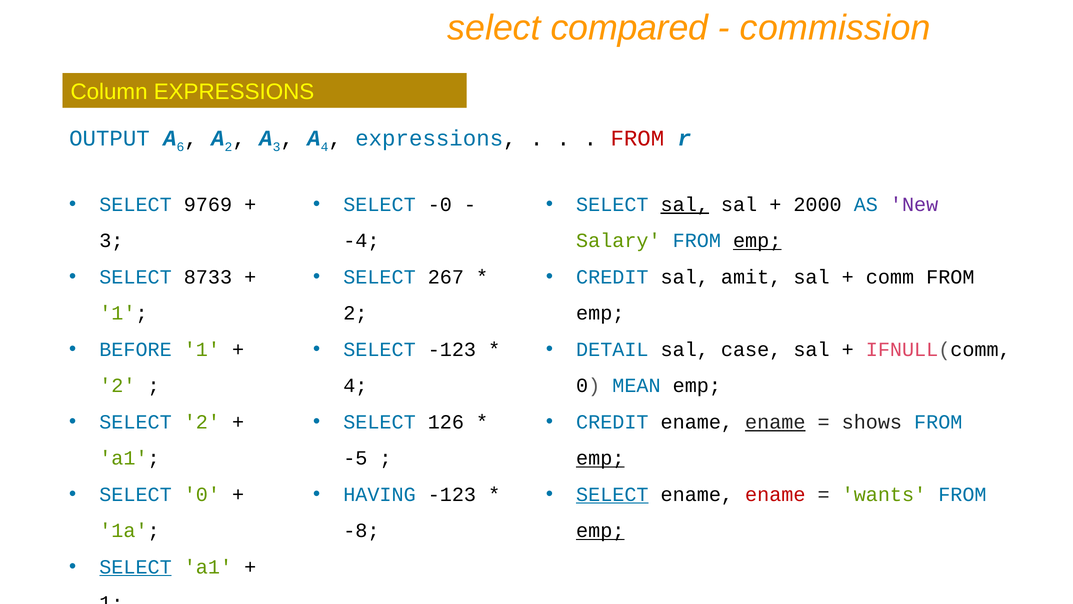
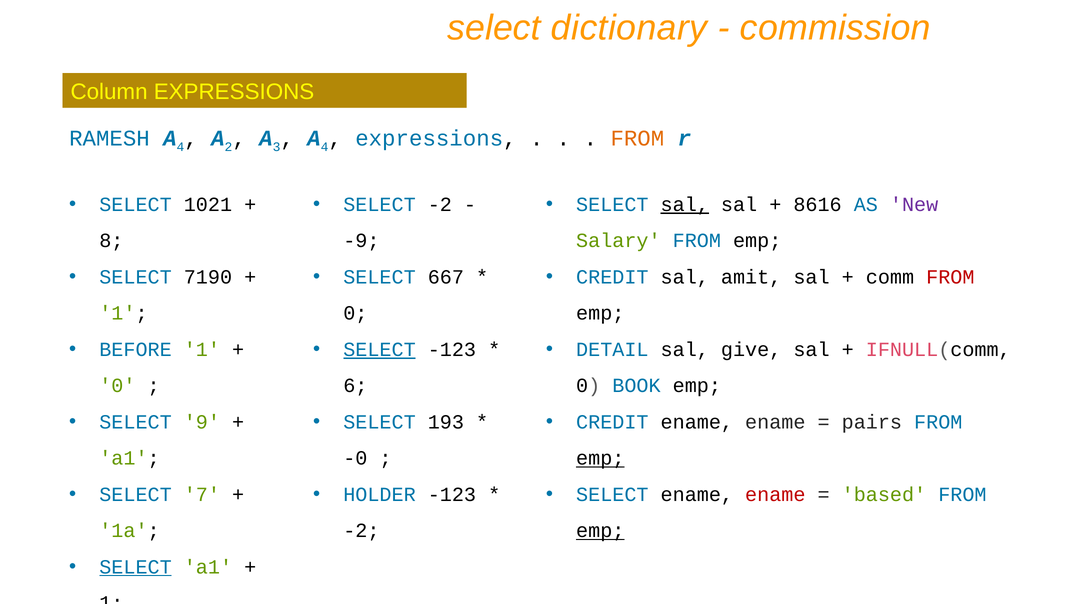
compared: compared -> dictionary
OUTPUT: OUTPUT -> RAMESH
6 at (180, 147): 6 -> 4
FROM at (637, 138) colour: red -> orange
9769: 9769 -> 1021
SELECT -0: -0 -> -2
2000: 2000 -> 8616
3 at (111, 241): 3 -> 8
-4: -4 -> -9
emp at (757, 241) underline: present -> none
8733: 8733 -> 7190
267: 267 -> 667
FROM at (950, 277) colour: black -> red
2 at (355, 313): 2 -> 0
SELECT at (379, 349) underline: none -> present
case: case -> give
2 at (117, 385): 2 -> 0
4 at (355, 385): 4 -> 6
MEAN: MEAN -> BOOK
SELECT 2: 2 -> 9
126: 126 -> 193
ename at (775, 422) underline: present -> none
shows: shows -> pairs
-5: -5 -> -0
SELECT 0: 0 -> 7
HAVING: HAVING -> HOLDER
SELECT at (612, 494) underline: present -> none
wants: wants -> based
-8 at (361, 530): -8 -> -2
